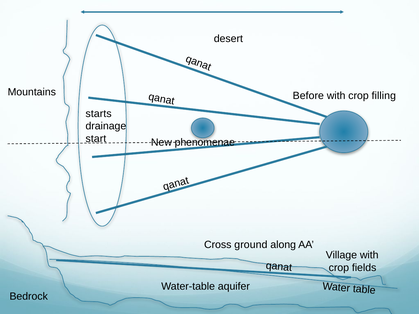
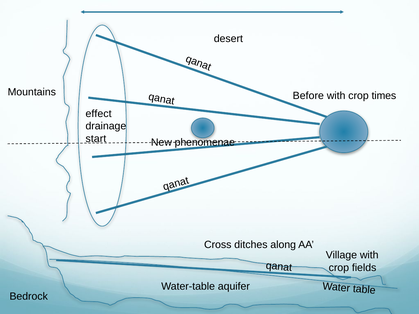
filling: filling -> times
starts: starts -> effect
ground: ground -> ditches
